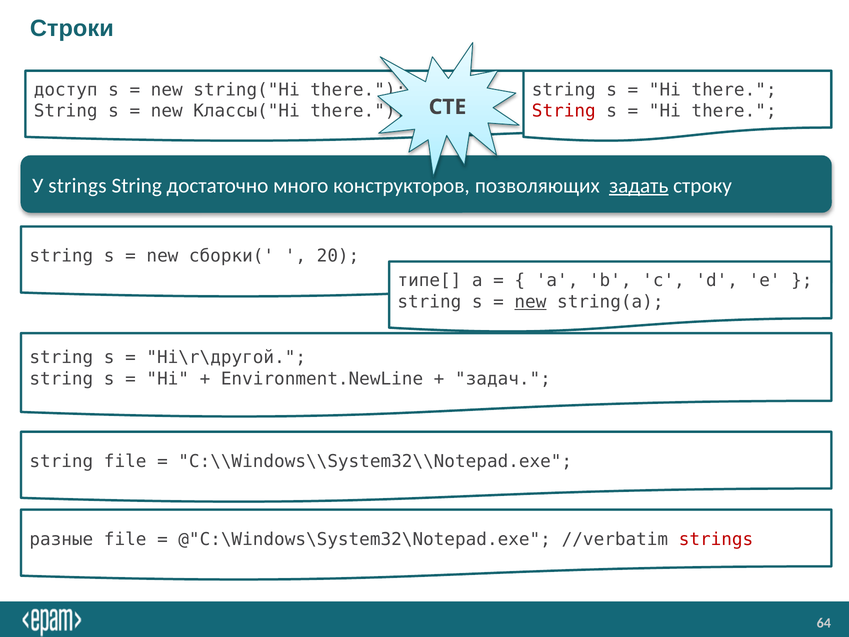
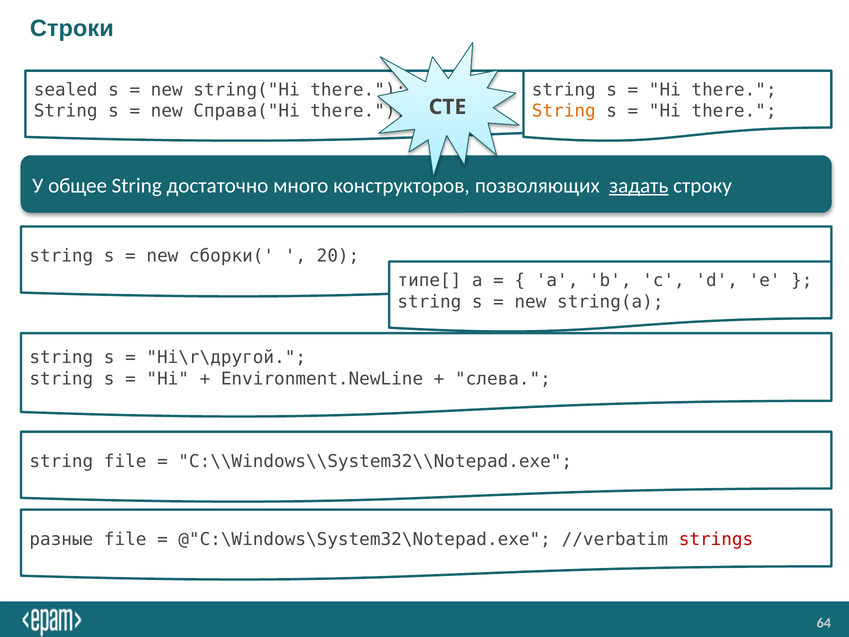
доступ: доступ -> sealed
Классы("Hi: Классы("Hi -> Справа("Hi
String at (564, 111) colour: red -> orange
У strings: strings -> общее
new at (530, 302) underline: present -> none
задач: задач -> слева
